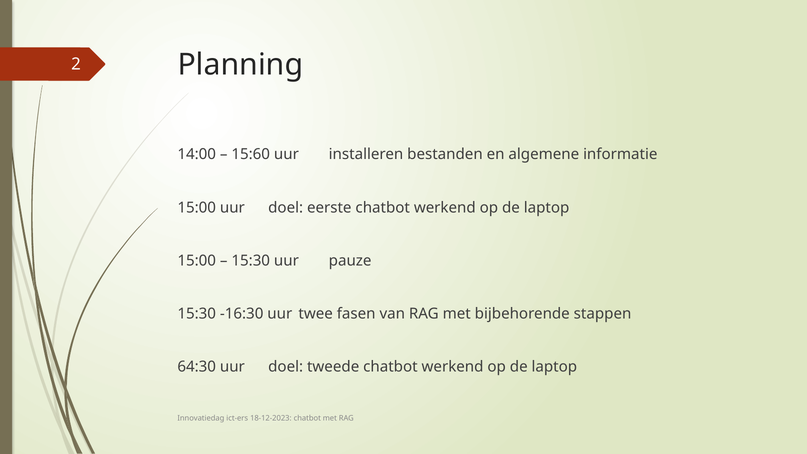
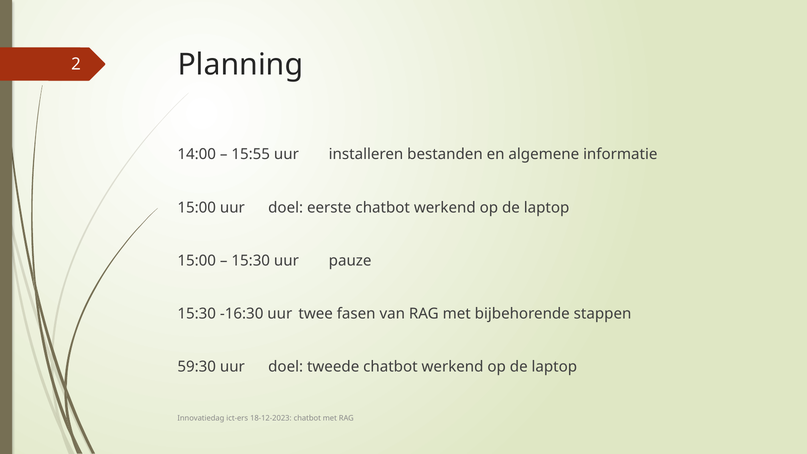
15:60: 15:60 -> 15:55
64:30: 64:30 -> 59:30
